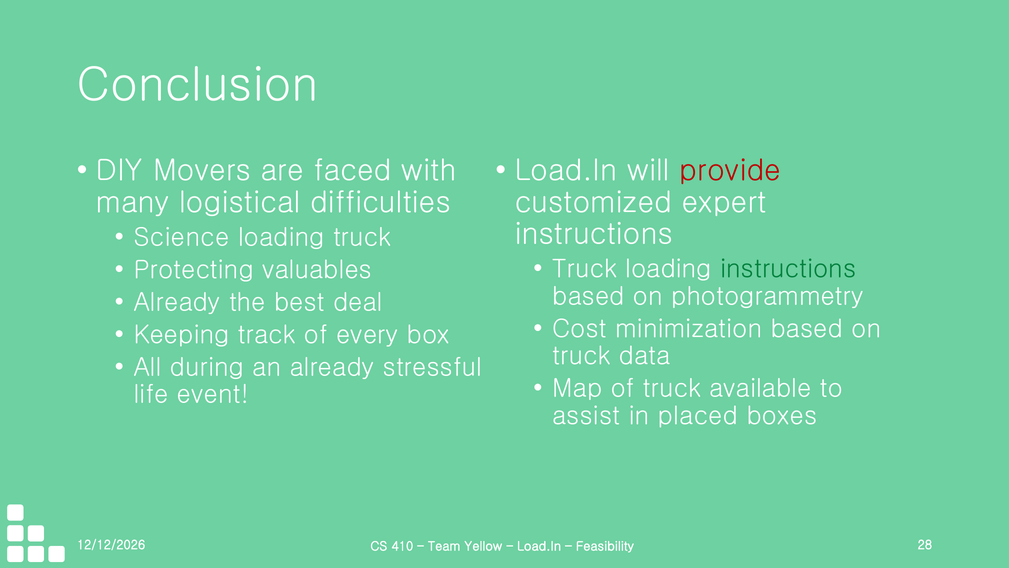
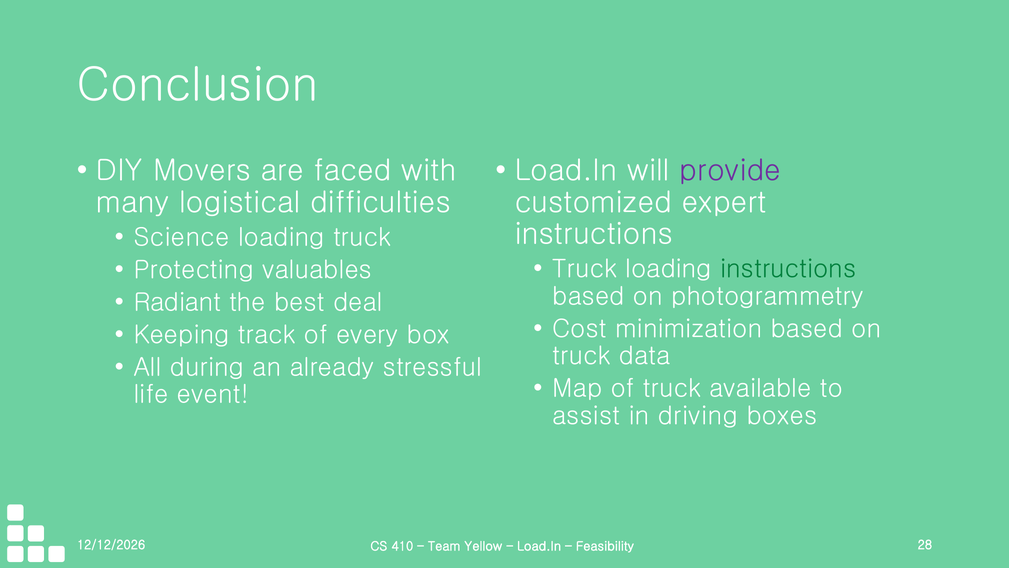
provide colour: red -> purple
Already at (177, 302): Already -> Radiant
placed: placed -> driving
